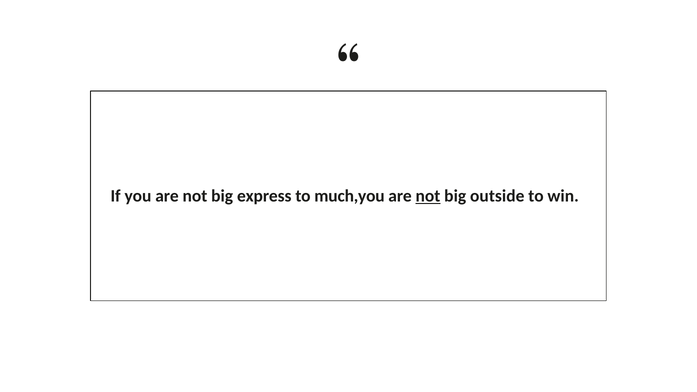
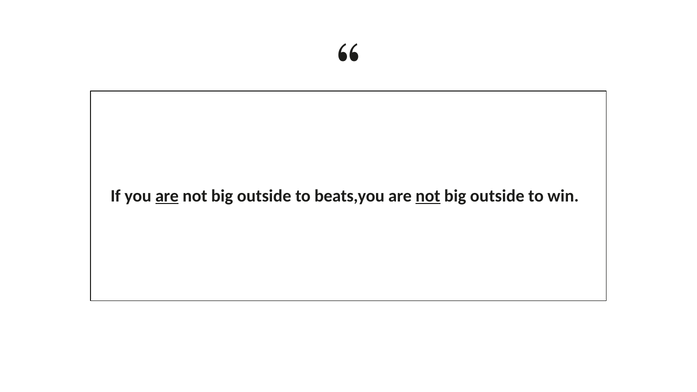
are at (167, 196) underline: none -> present
express at (264, 196): express -> outside
much,you: much,you -> beats,you
